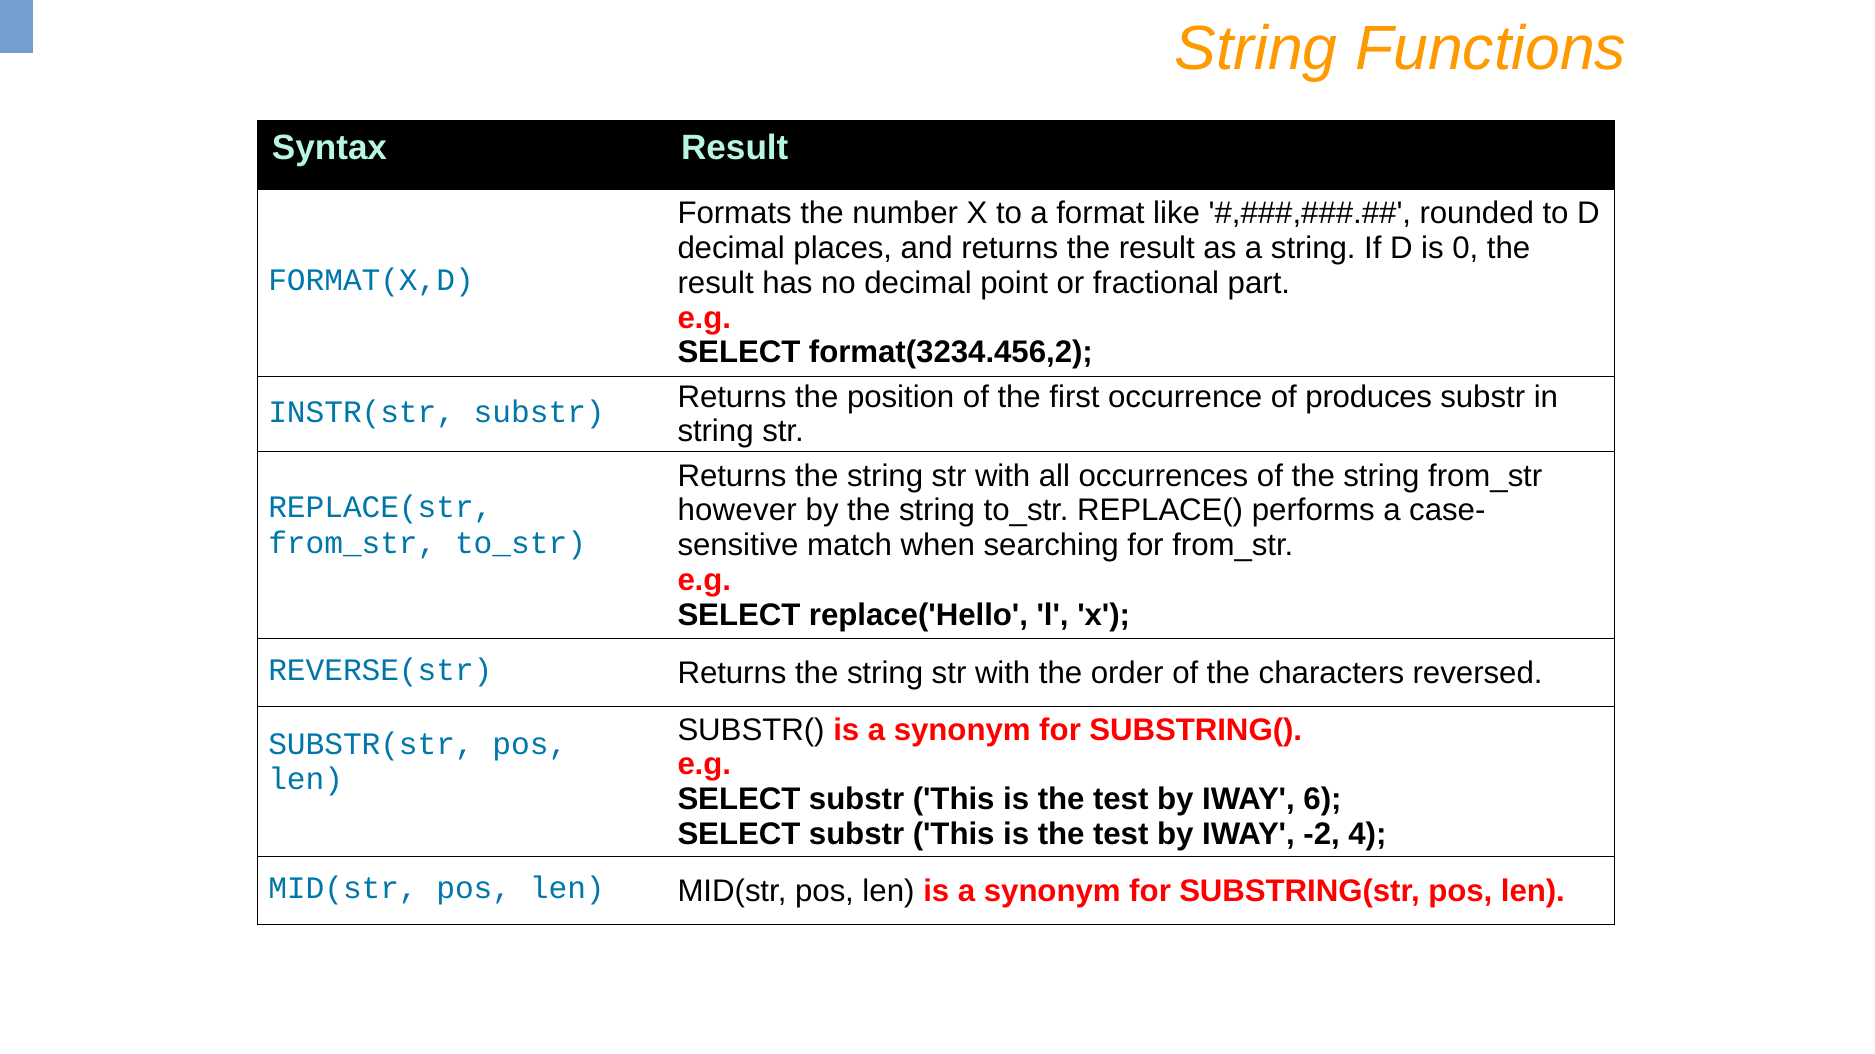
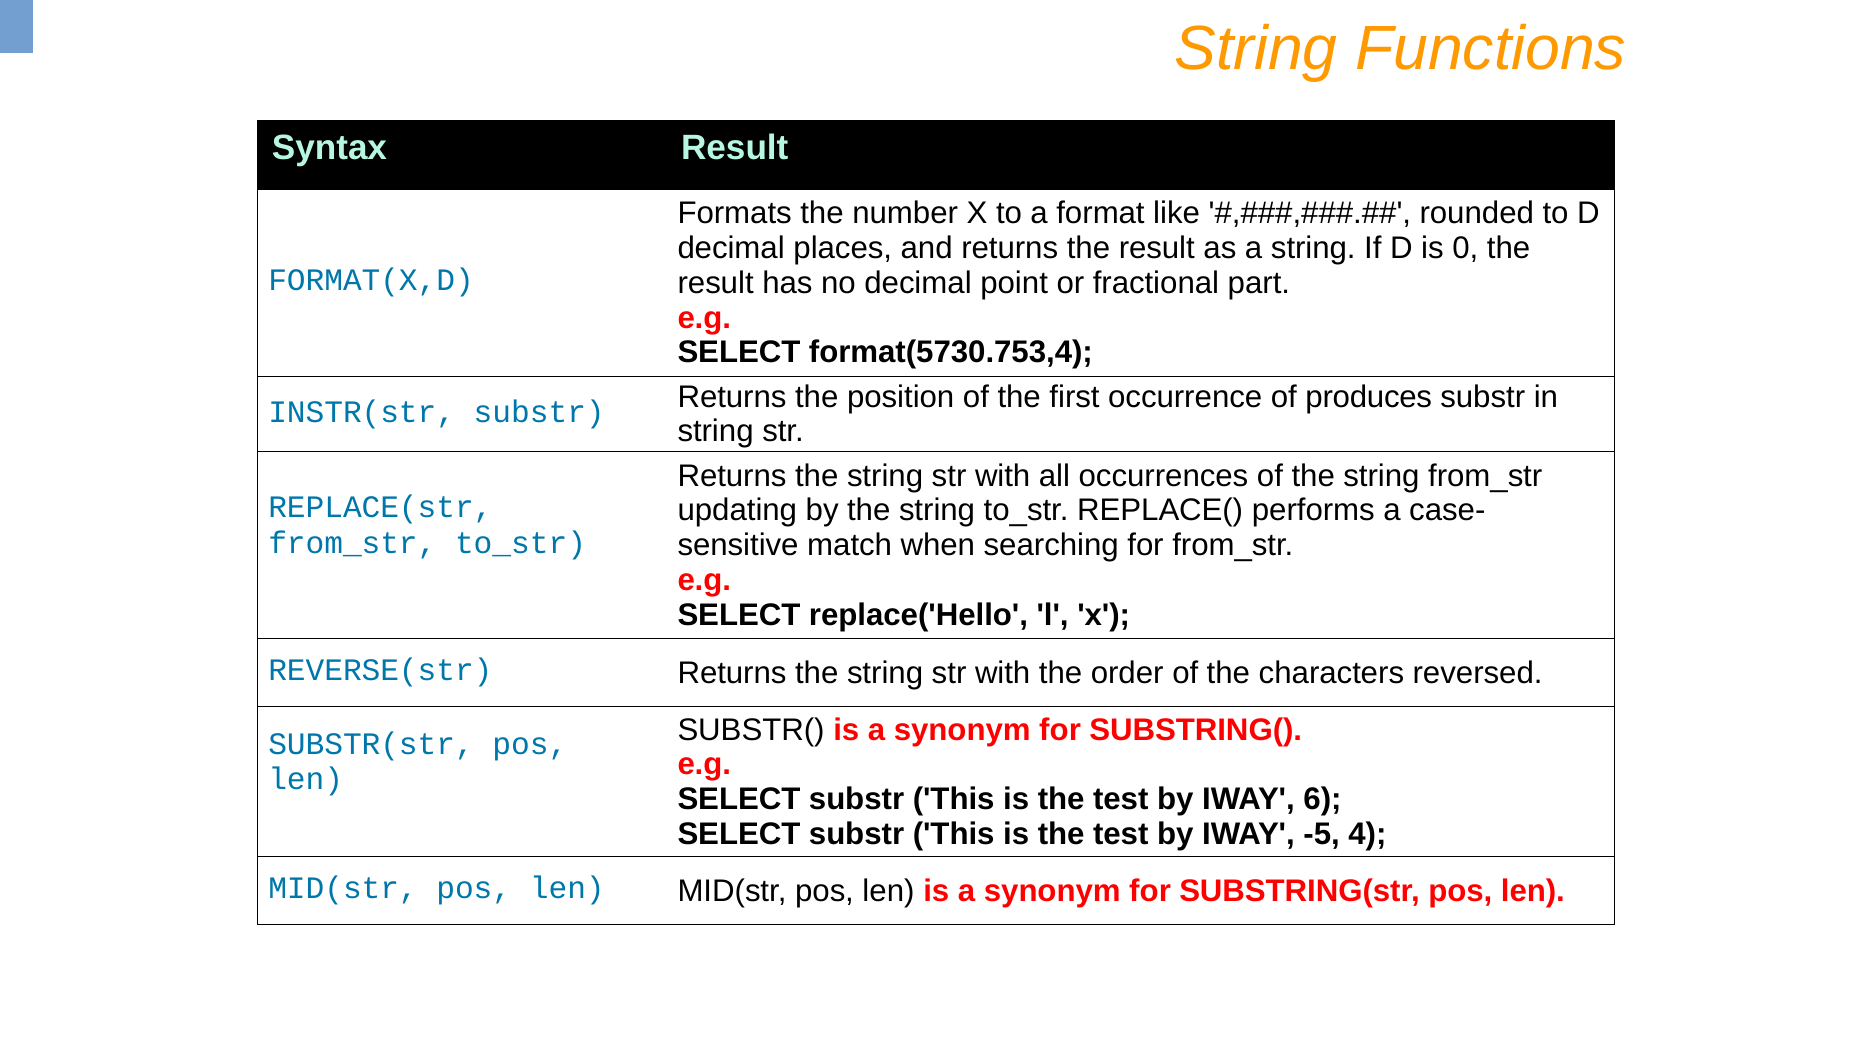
format(3234.456,2: format(3234.456,2 -> format(5730.753,4
however: however -> updating
-2: -2 -> -5
